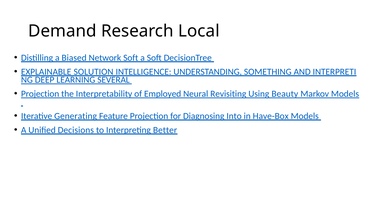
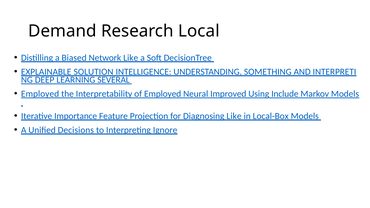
Network Soft: Soft -> Like
Projection at (40, 94): Projection -> Employed
Revisiting: Revisiting -> Improved
Beauty: Beauty -> Include
Generating: Generating -> Importance
Diagnosing Into: Into -> Like
Have-Box: Have-Box -> Local-Box
Better: Better -> Ignore
